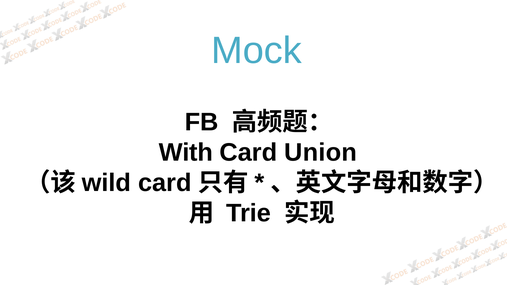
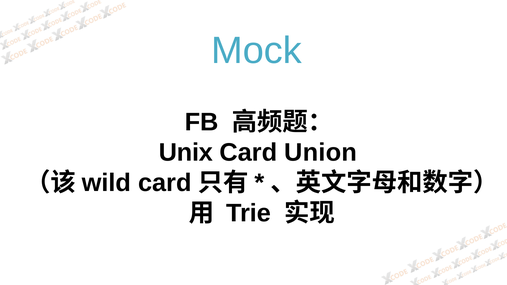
With: With -> Unix
